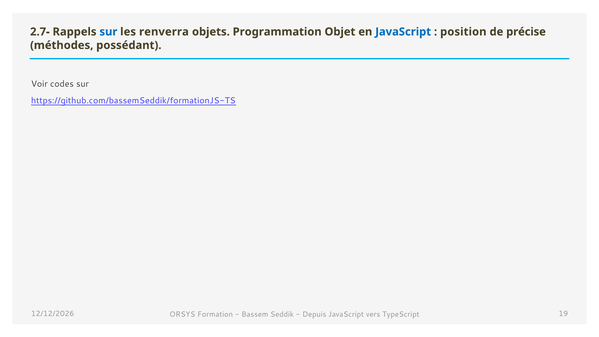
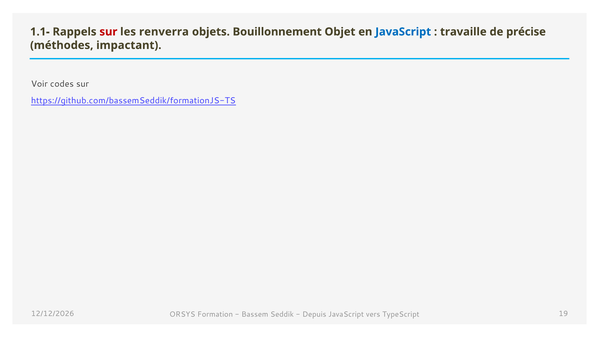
2.7-: 2.7- -> 1.1-
sur at (108, 32) colour: blue -> red
Programmation: Programmation -> Bouillonnement
position: position -> travaille
possédant: possédant -> impactant
